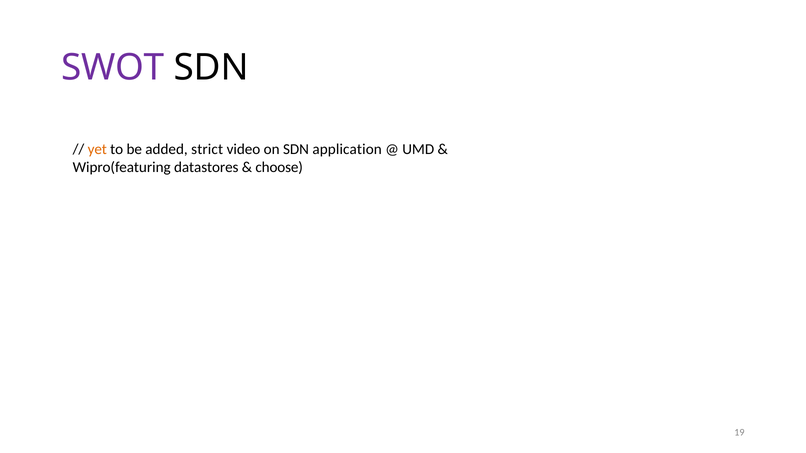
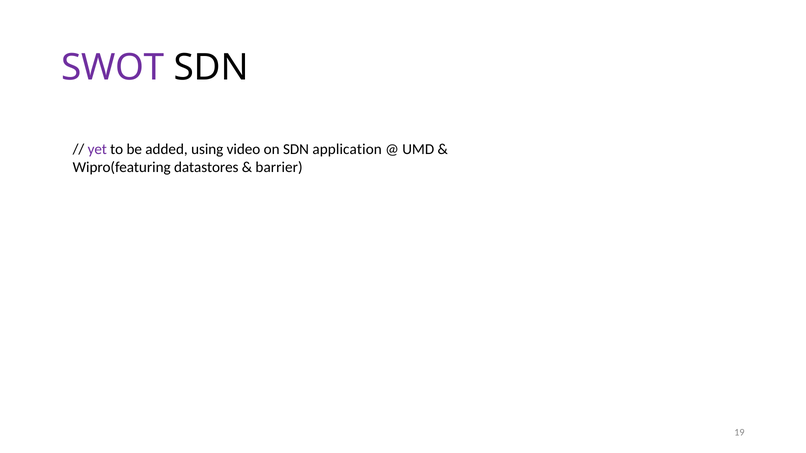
yet colour: orange -> purple
strict: strict -> using
choose: choose -> barrier
